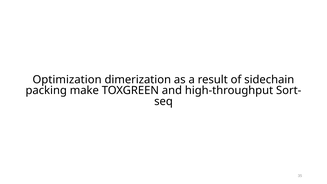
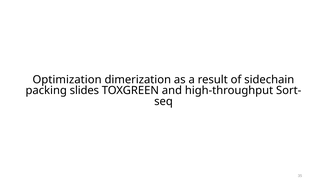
make: make -> slides
